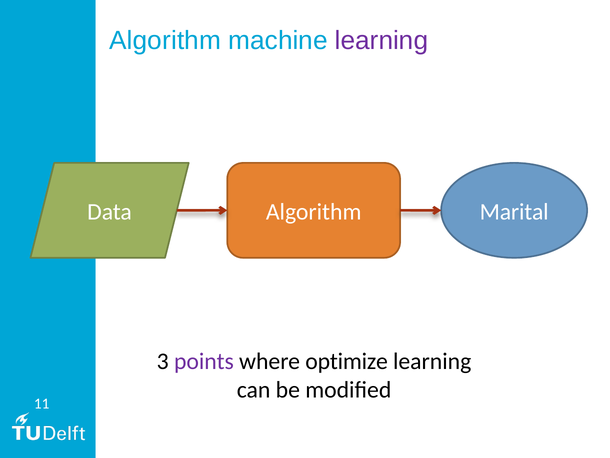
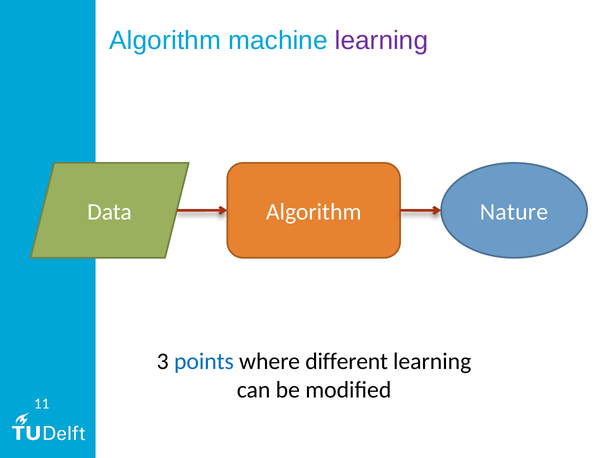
Marital: Marital -> Nature
points colour: purple -> blue
optimize: optimize -> different
